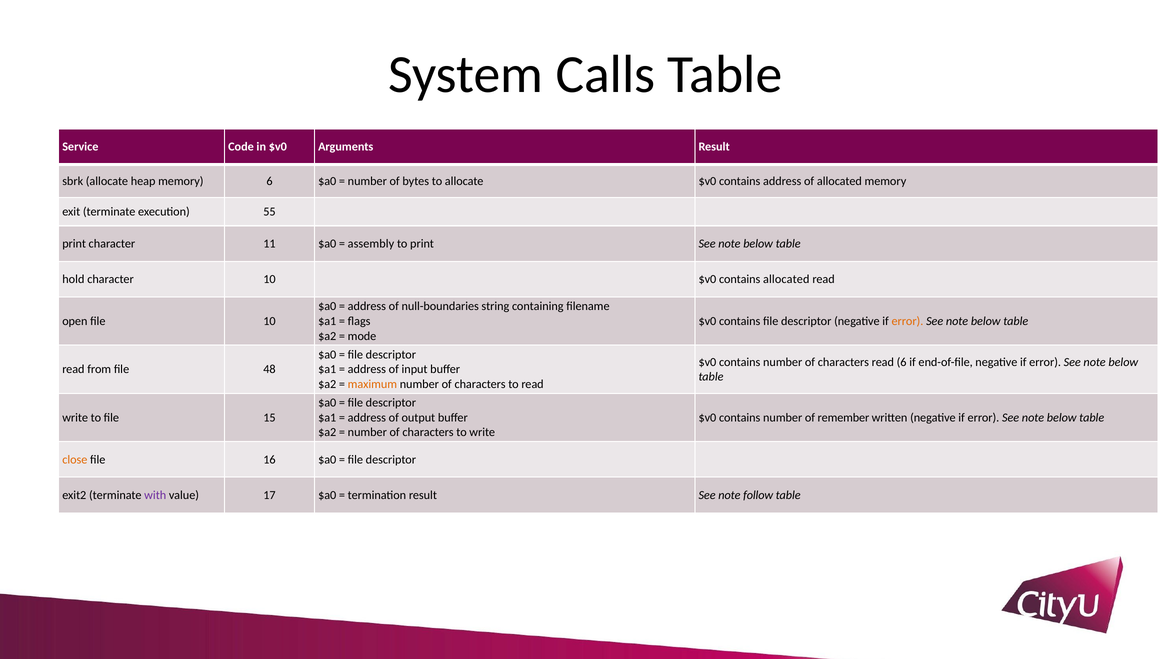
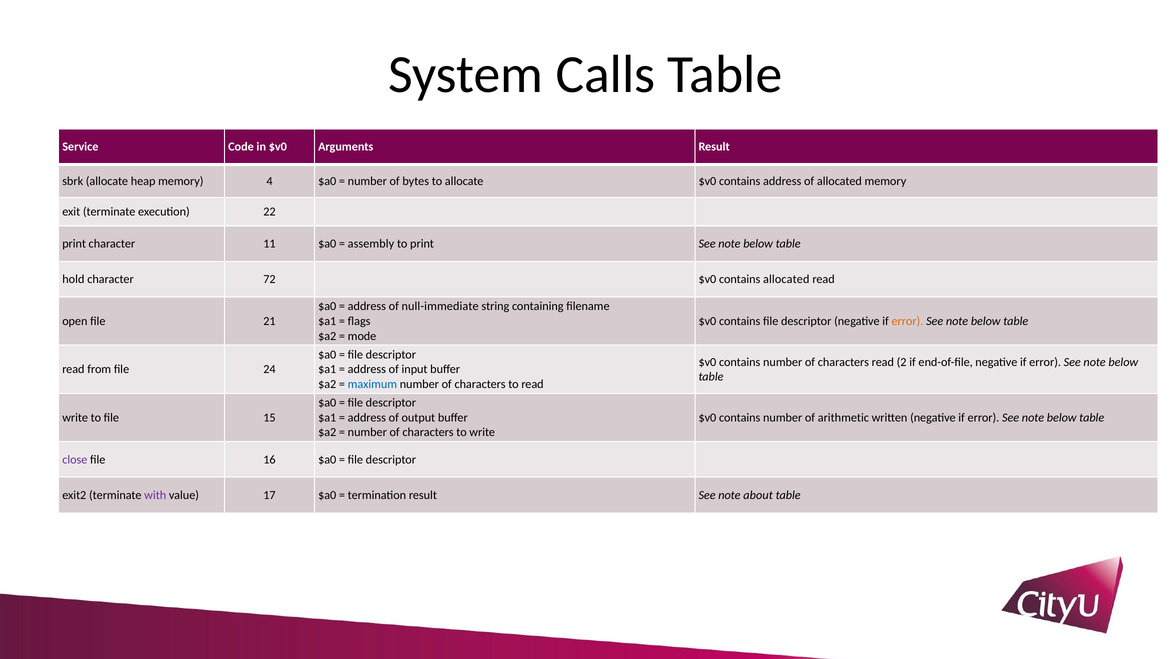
memory 6: 6 -> 4
55: 55 -> 22
character 10: 10 -> 72
null-boundaries: null-boundaries -> null-immediate
file 10: 10 -> 21
read 6: 6 -> 2
48: 48 -> 24
maximum colour: orange -> blue
remember: remember -> arithmetic
close colour: orange -> purple
follow: follow -> about
